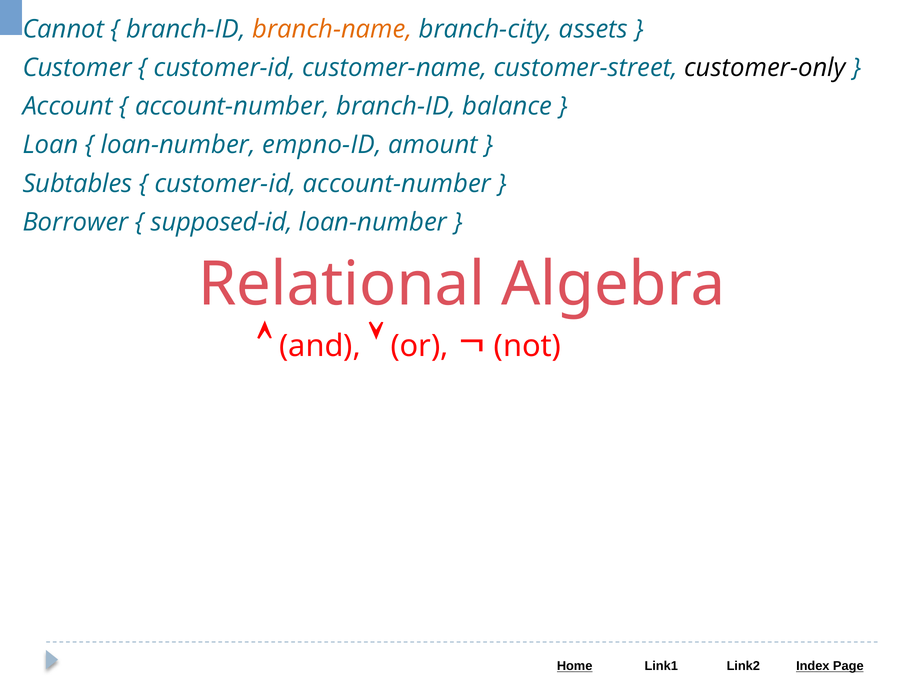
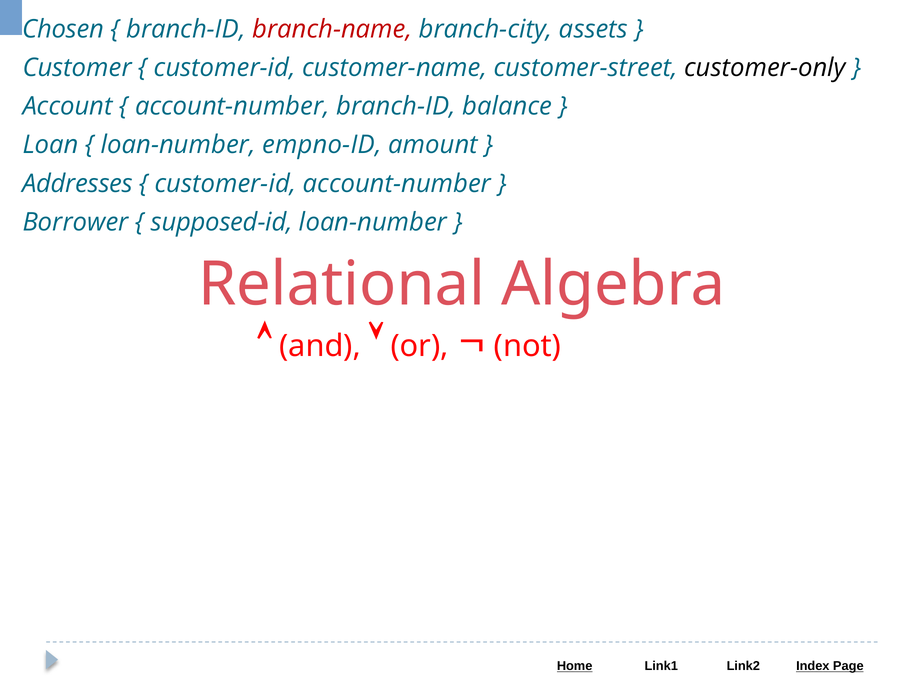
Cannot: Cannot -> Chosen
branch-name colour: orange -> red
Subtables: Subtables -> Addresses
